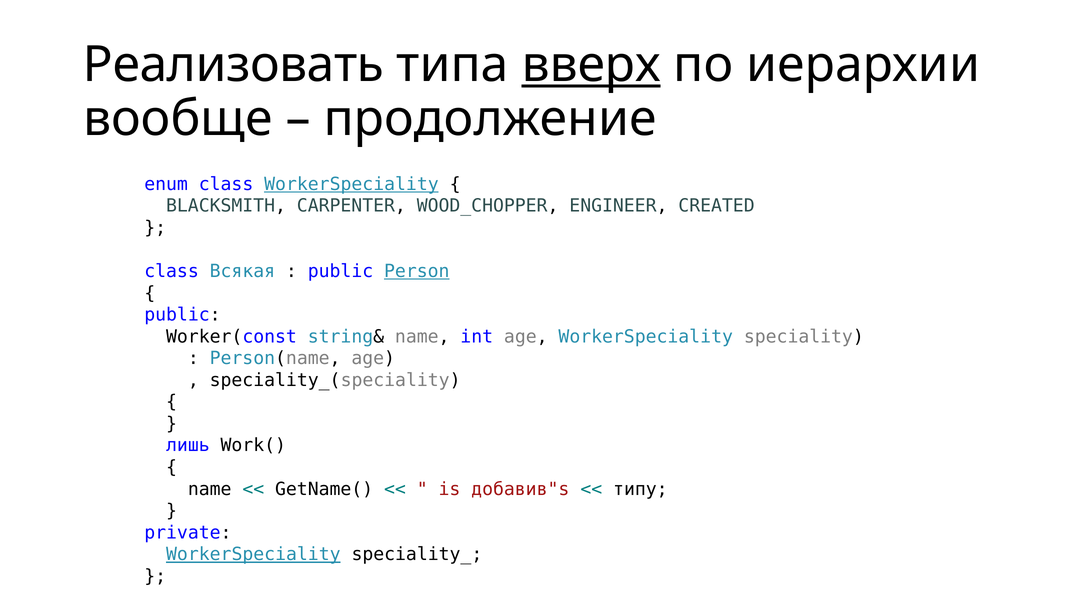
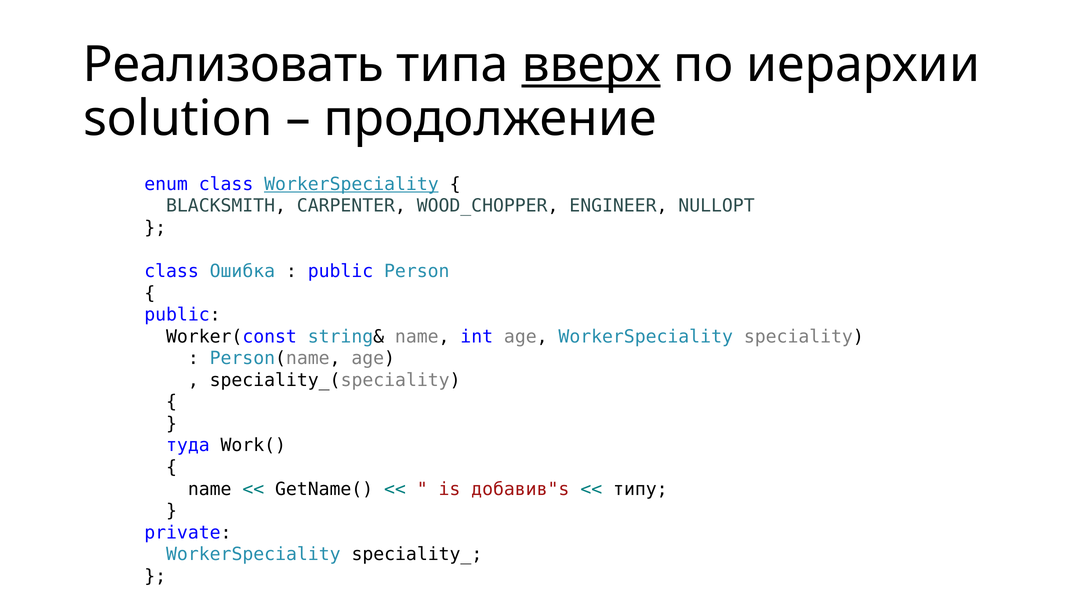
вообще: вообще -> solution
CREATED: CREATED -> NULLOPT
Всякая: Всякая -> Ошибка
Person underline: present -> none
лишь: лишь -> туда
WorkerSpeciality at (253, 555) underline: present -> none
